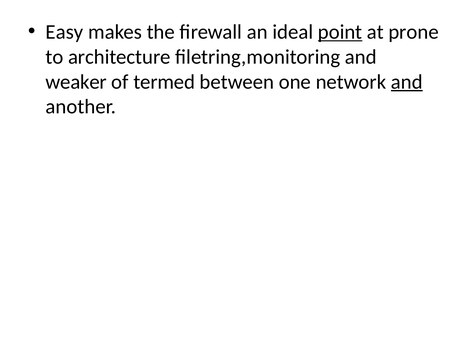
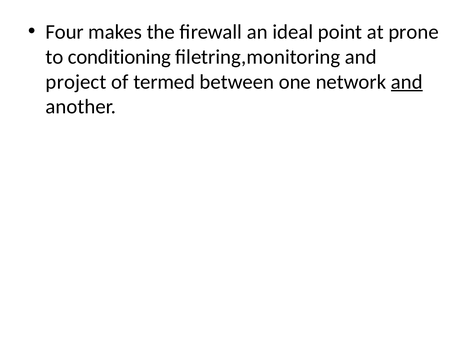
Easy: Easy -> Four
point underline: present -> none
architecture: architecture -> conditioning
weaker: weaker -> project
